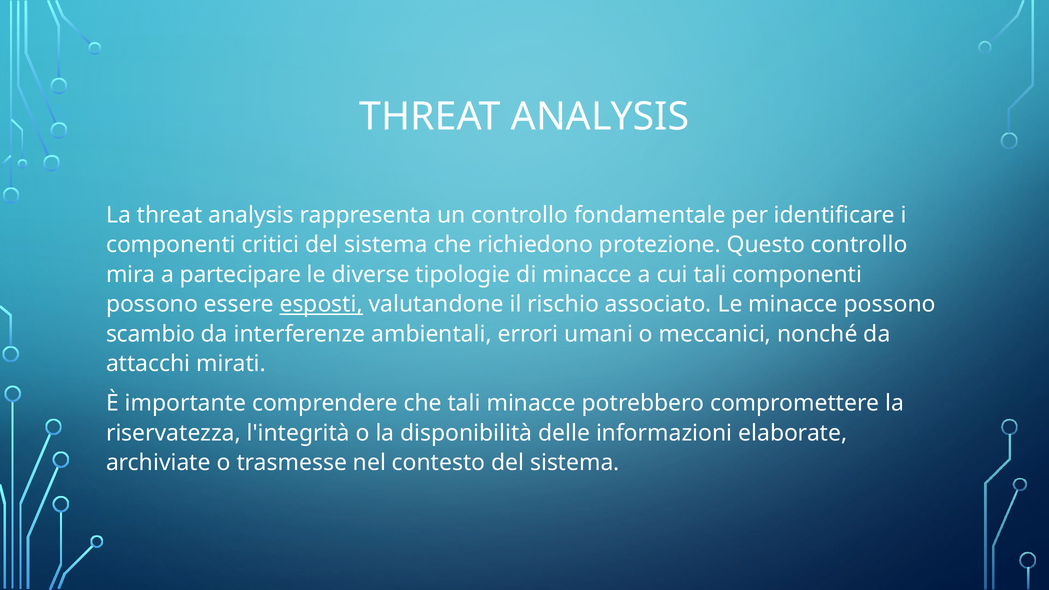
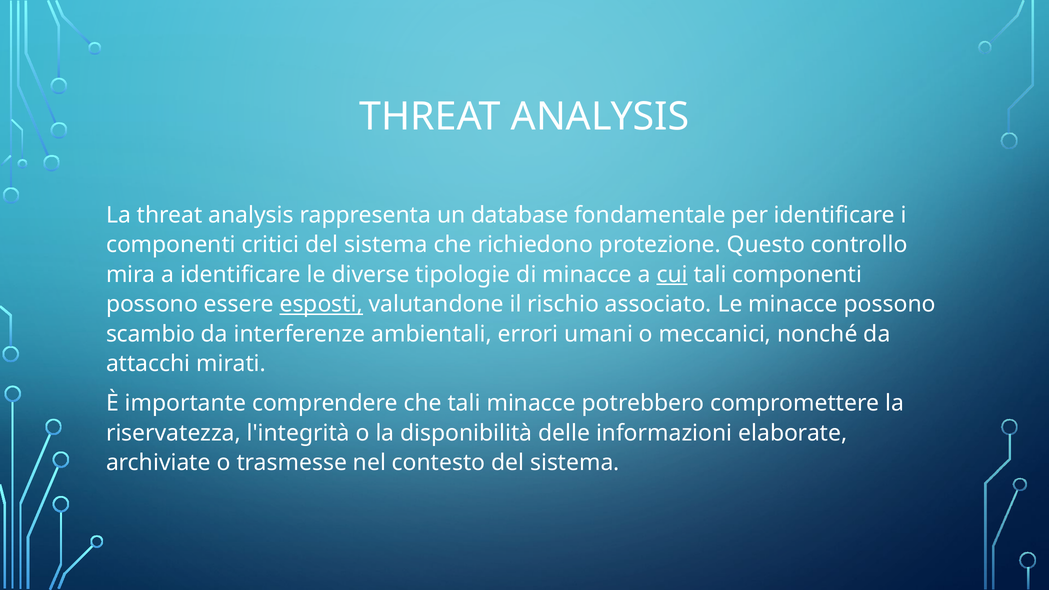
un controllo: controllo -> database
a partecipare: partecipare -> identificare
cui underline: none -> present
